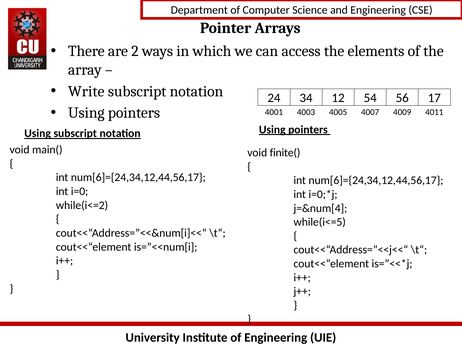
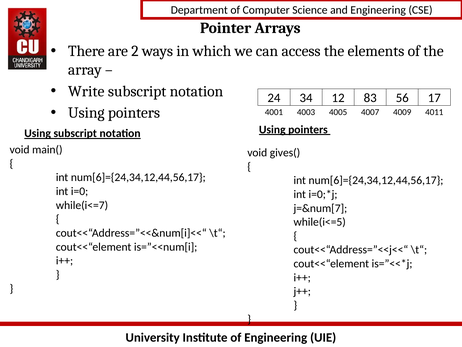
54: 54 -> 83
finite(: finite( -> gives(
while(i<=2: while(i<=2 -> while(i<=7
j=&num[4: j=&num[4 -> j=&num[7
